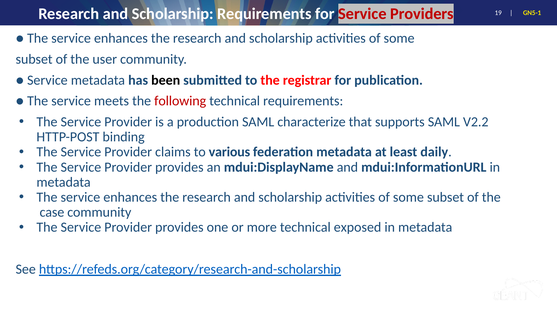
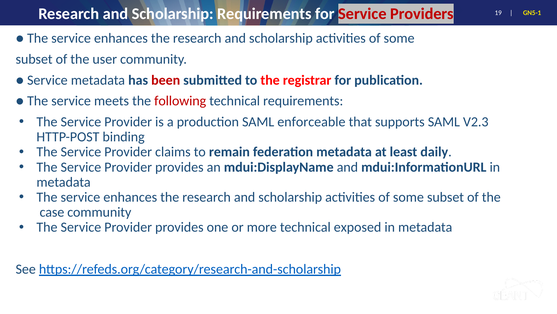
been colour: black -> red
characterize: characterize -> enforceable
V2.2: V2.2 -> V2.3
various: various -> remain
